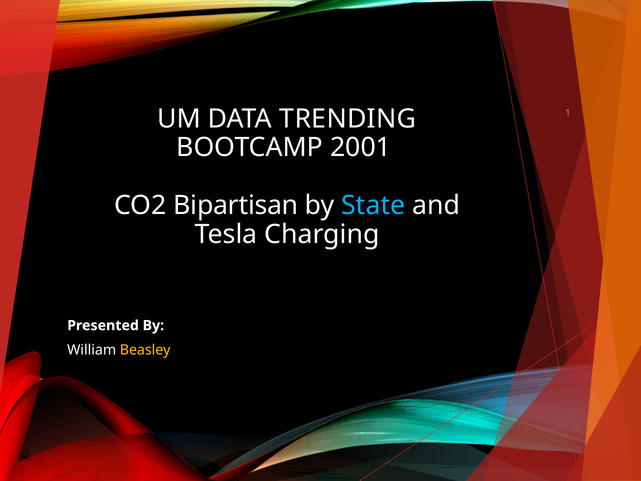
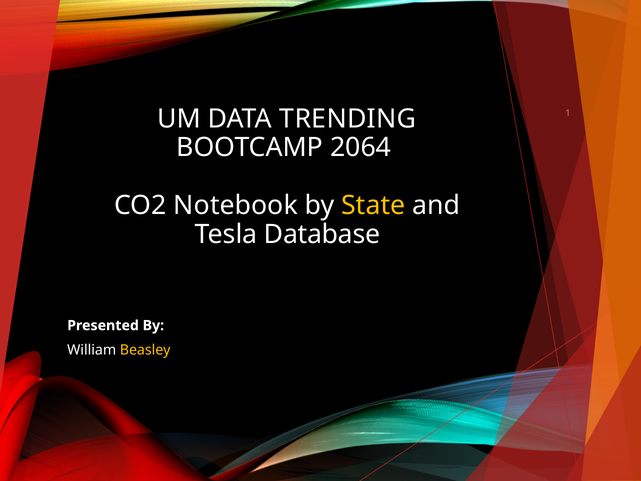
2001: 2001 -> 2064
Bipartisan: Bipartisan -> Notebook
State colour: light blue -> yellow
Charging: Charging -> Database
